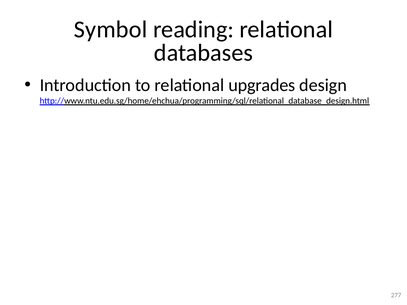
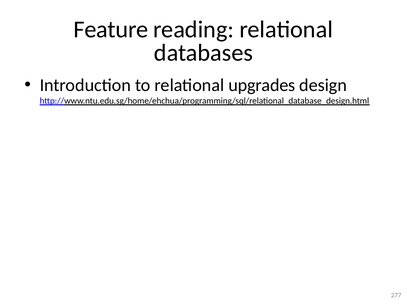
Symbol: Symbol -> Feature
